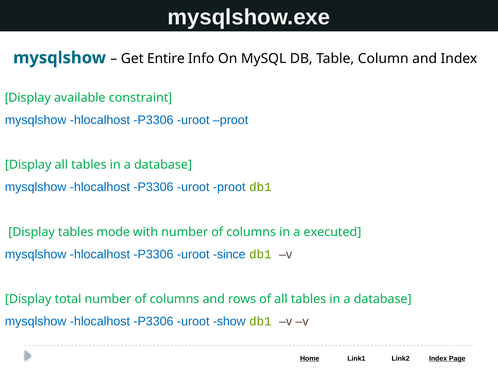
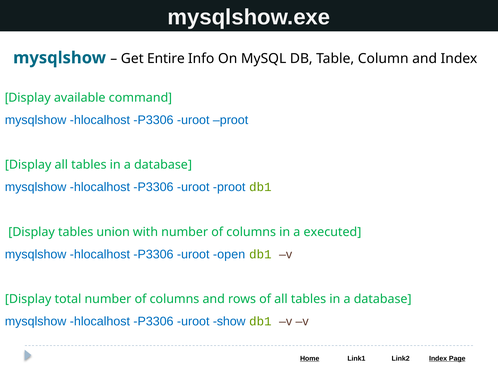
constraint: constraint -> command
mode: mode -> union
since: since -> open
